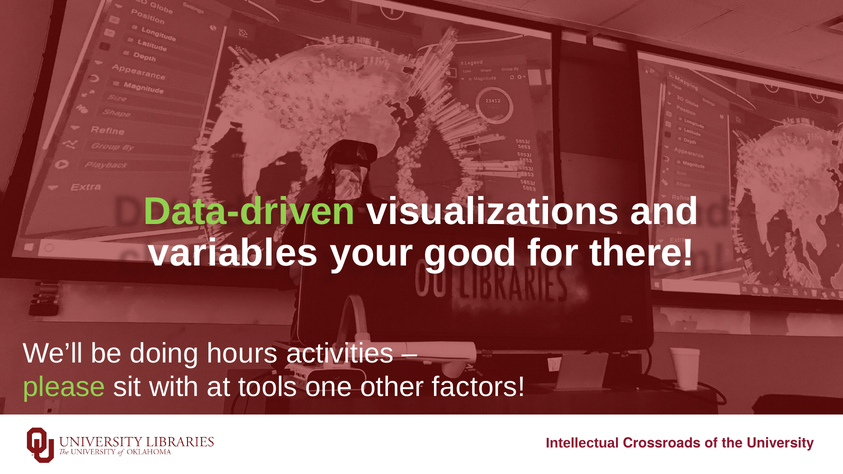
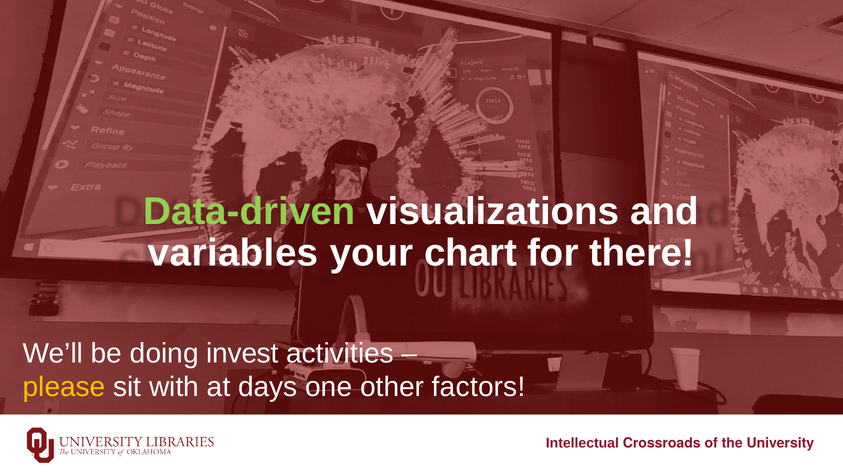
good: good -> chart
hours: hours -> invest
please colour: light green -> yellow
tools: tools -> days
